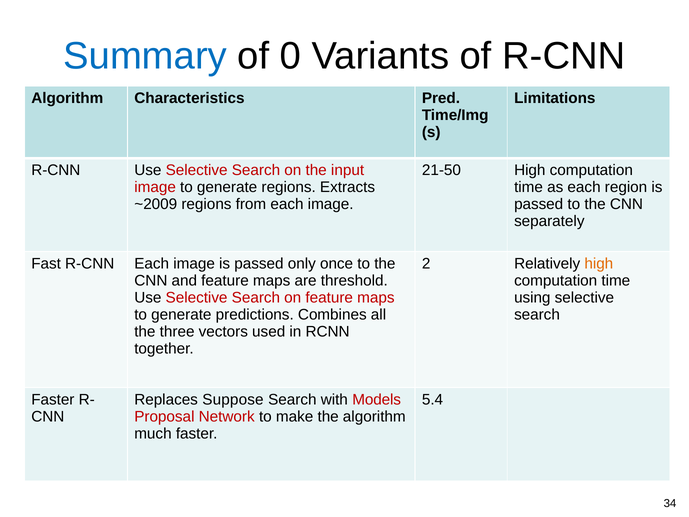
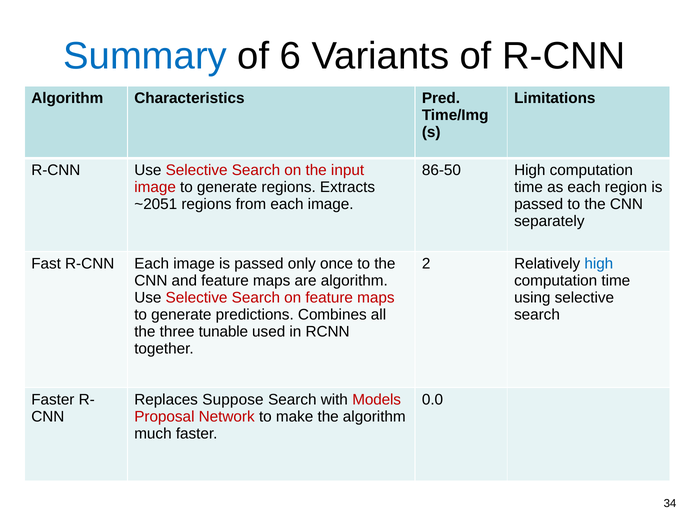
0: 0 -> 6
21-50: 21-50 -> 86-50
~2009: ~2009 -> ~2051
high at (599, 264) colour: orange -> blue
are threshold: threshold -> algorithm
vectors: vectors -> tunable
5.4: 5.4 -> 0.0
